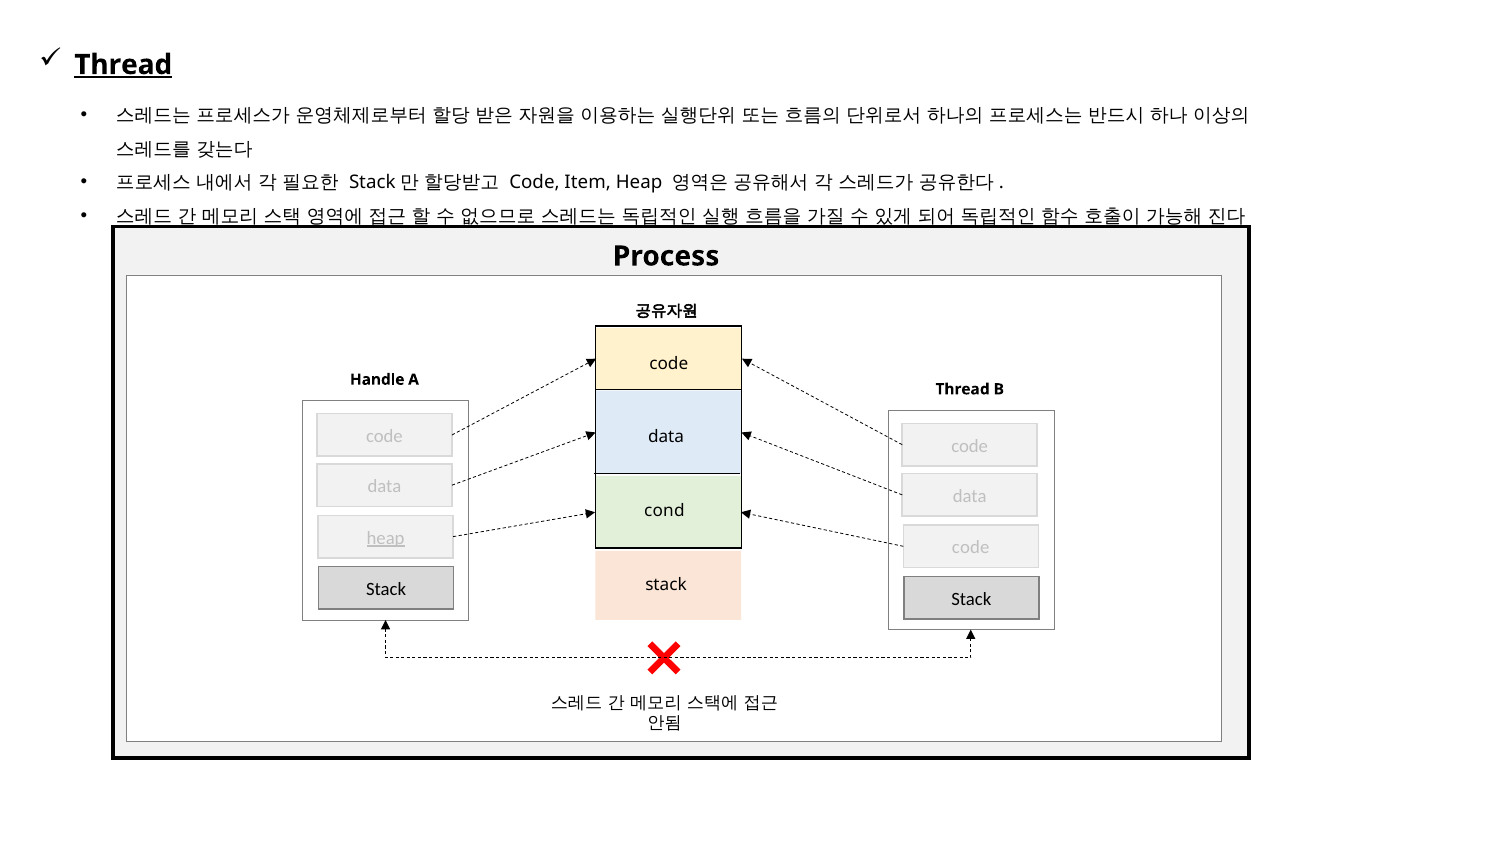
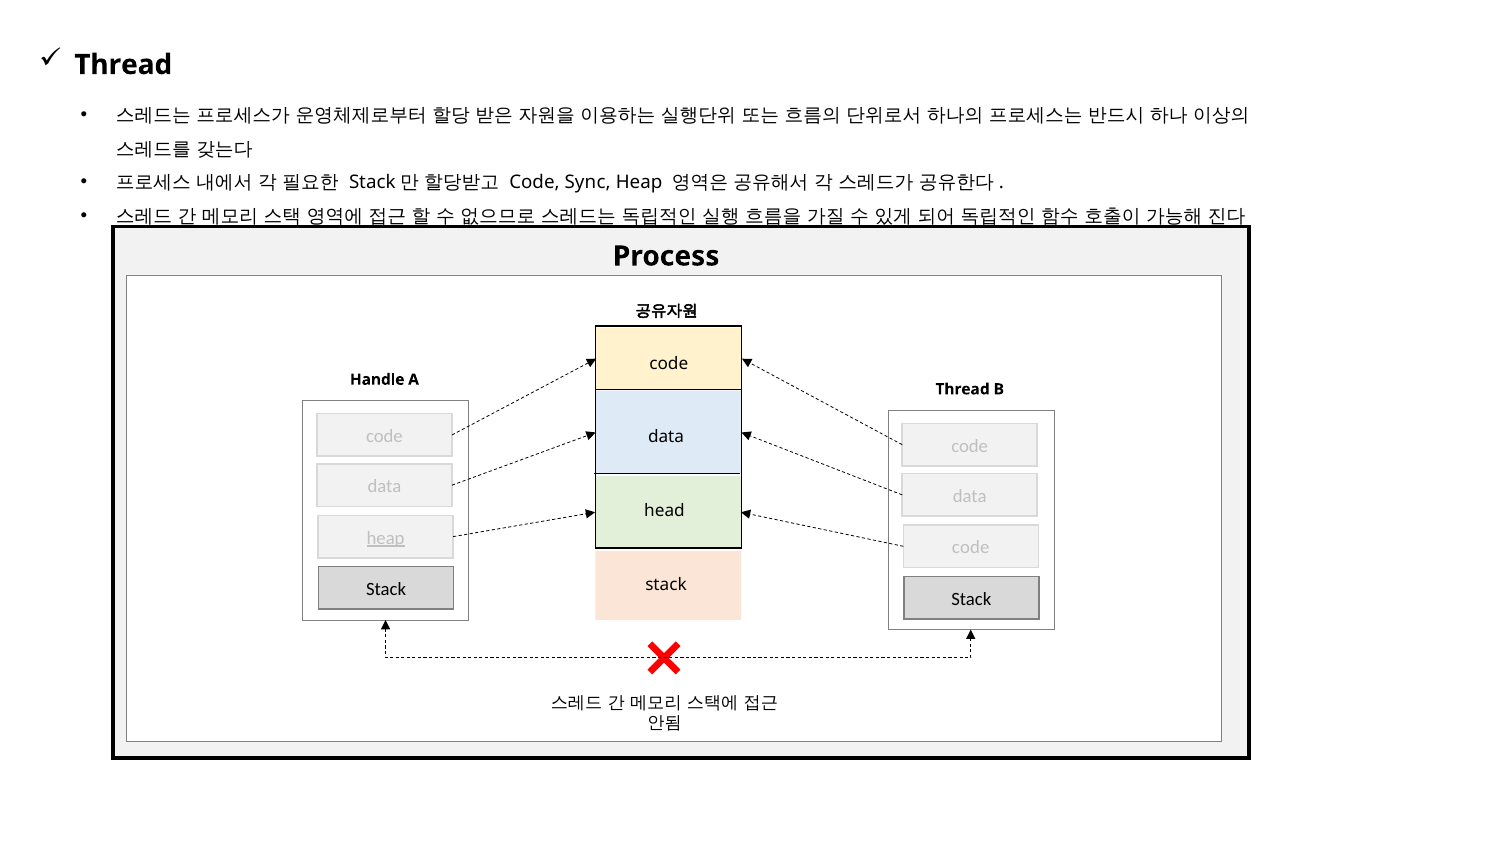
Thread at (123, 65) underline: present -> none
Item: Item -> Sync
cond: cond -> head
